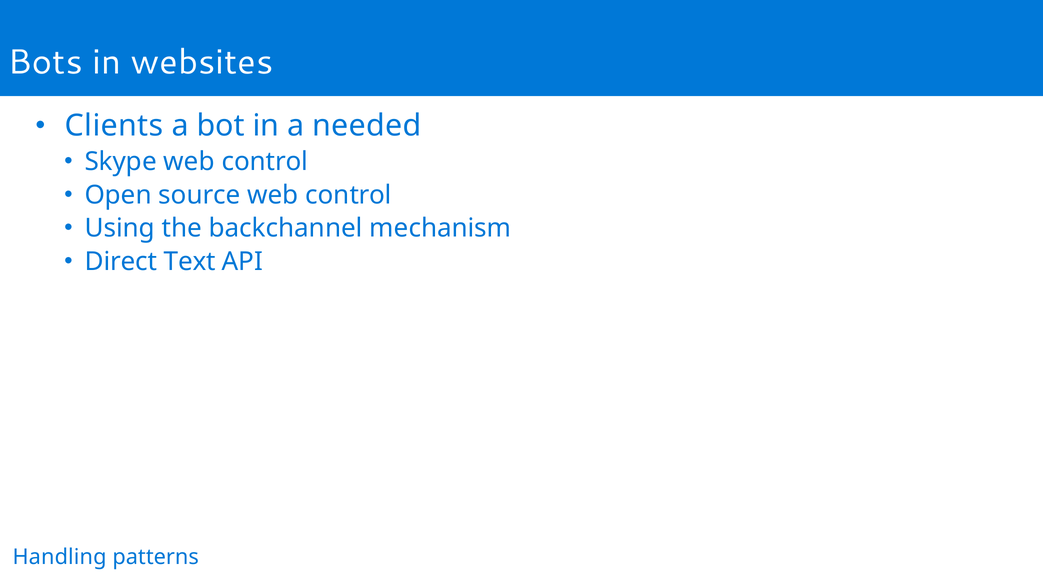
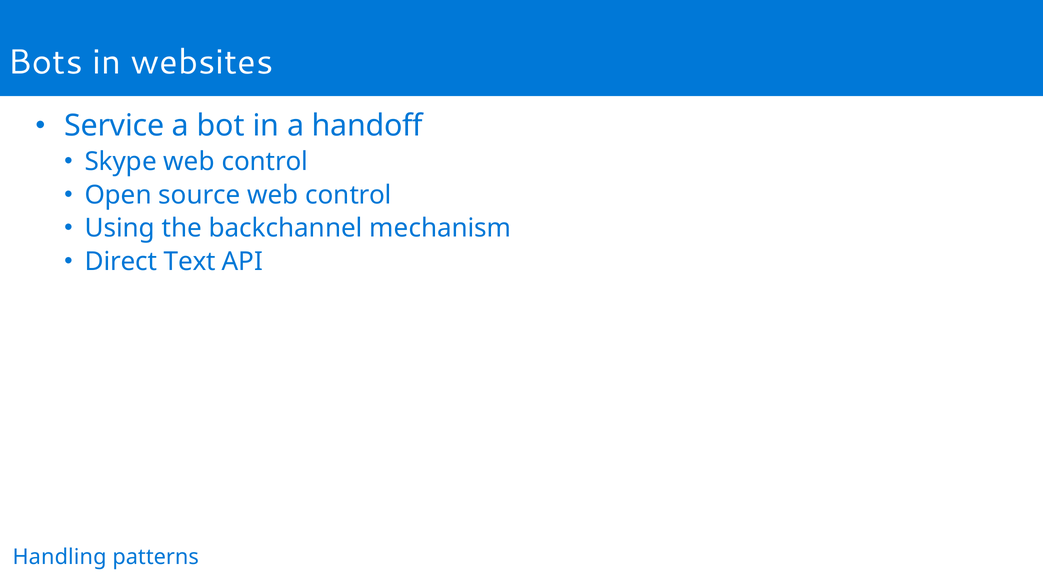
Clients: Clients -> Service
needed: needed -> handoff
